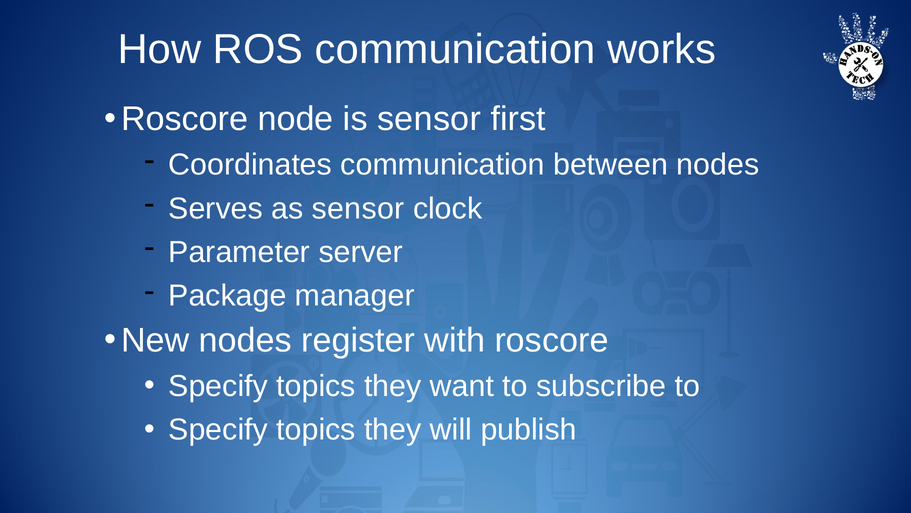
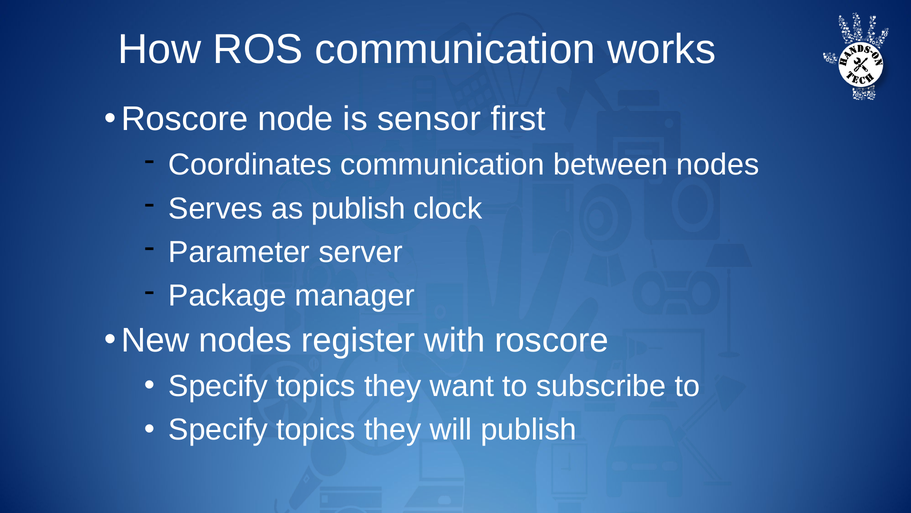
as sensor: sensor -> publish
